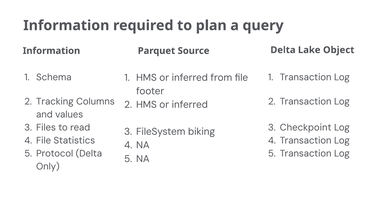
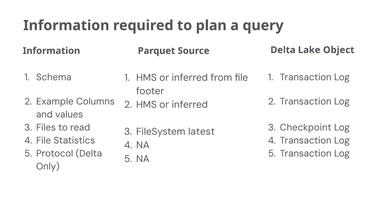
Tracking: Tracking -> Example
biking: biking -> latest
